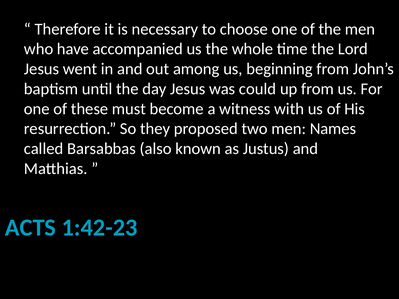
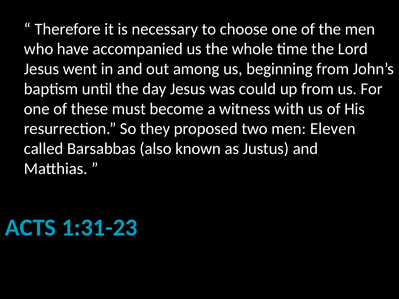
Names: Names -> Eleven
1:42-23: 1:42-23 -> 1:31-23
